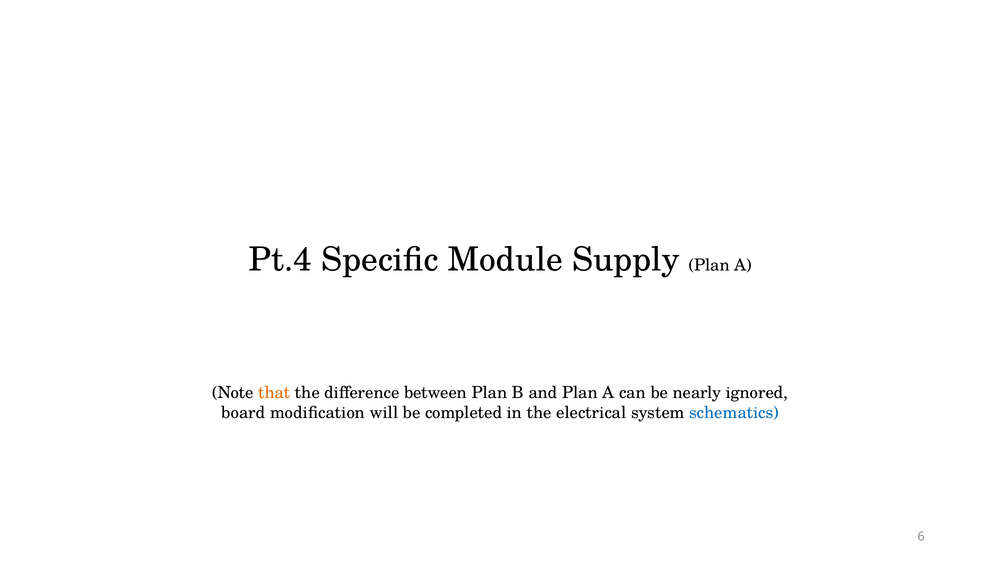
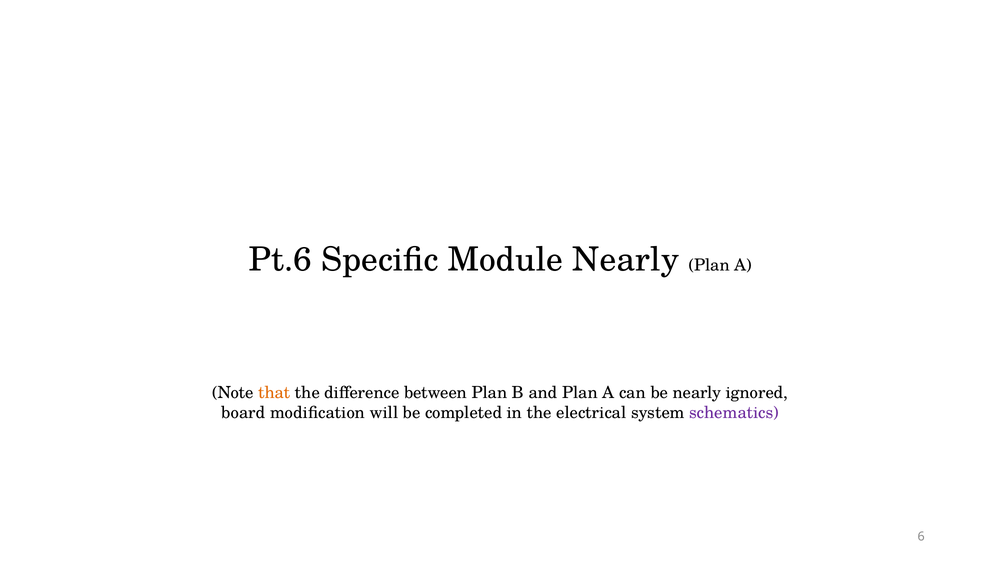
Pt.4: Pt.4 -> Pt.6
Module Supply: Supply -> Nearly
schematics colour: blue -> purple
